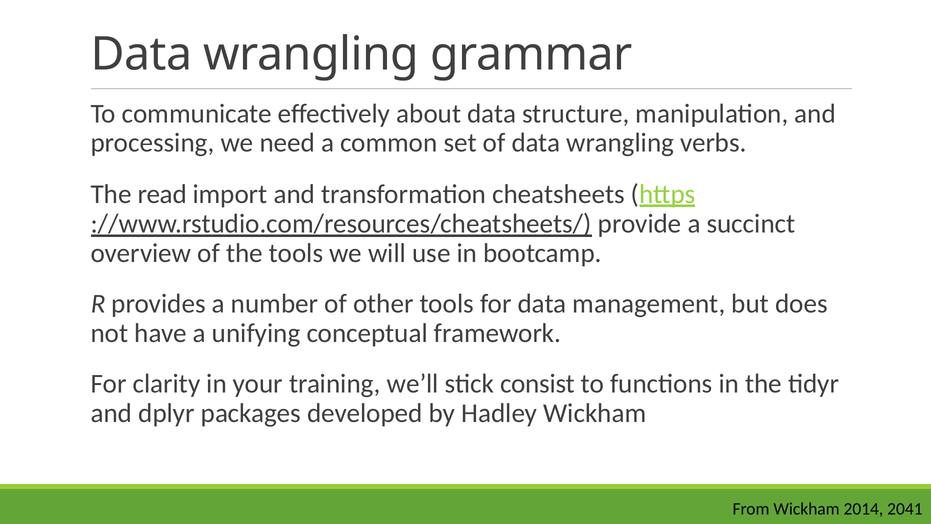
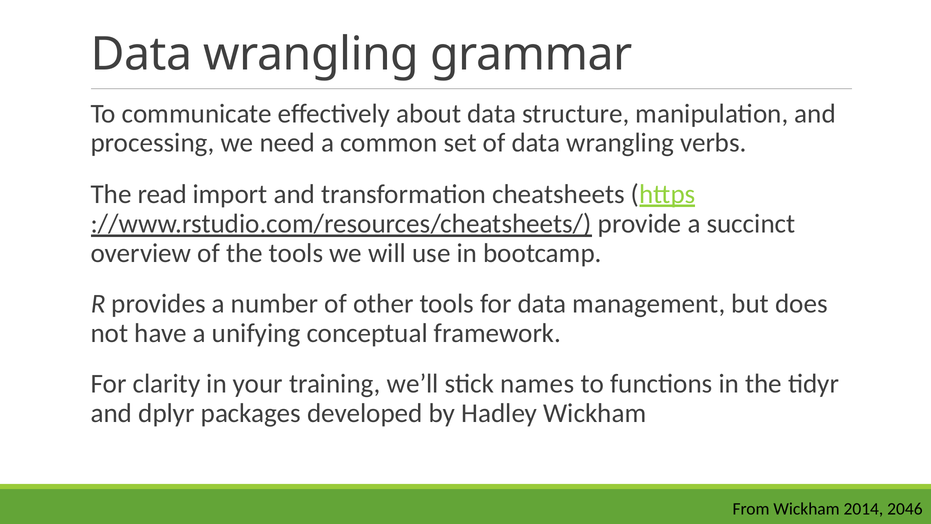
consist: consist -> names
2041: 2041 -> 2046
